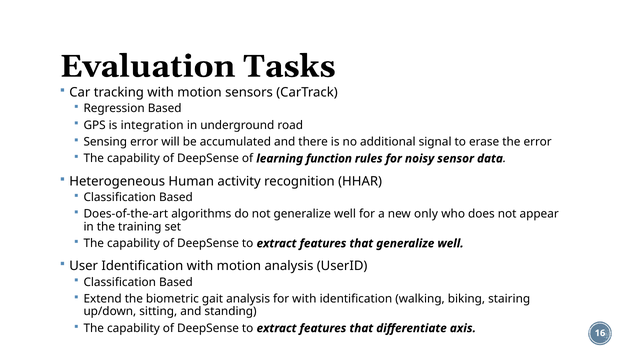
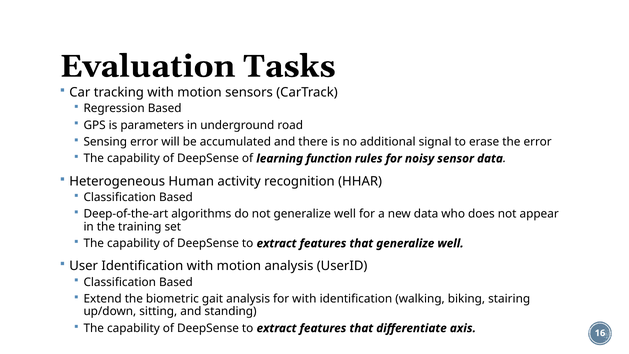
integration: integration -> parameters
Does-of-the-art: Does-of-the-art -> Deep-of-the-art
new only: only -> data
